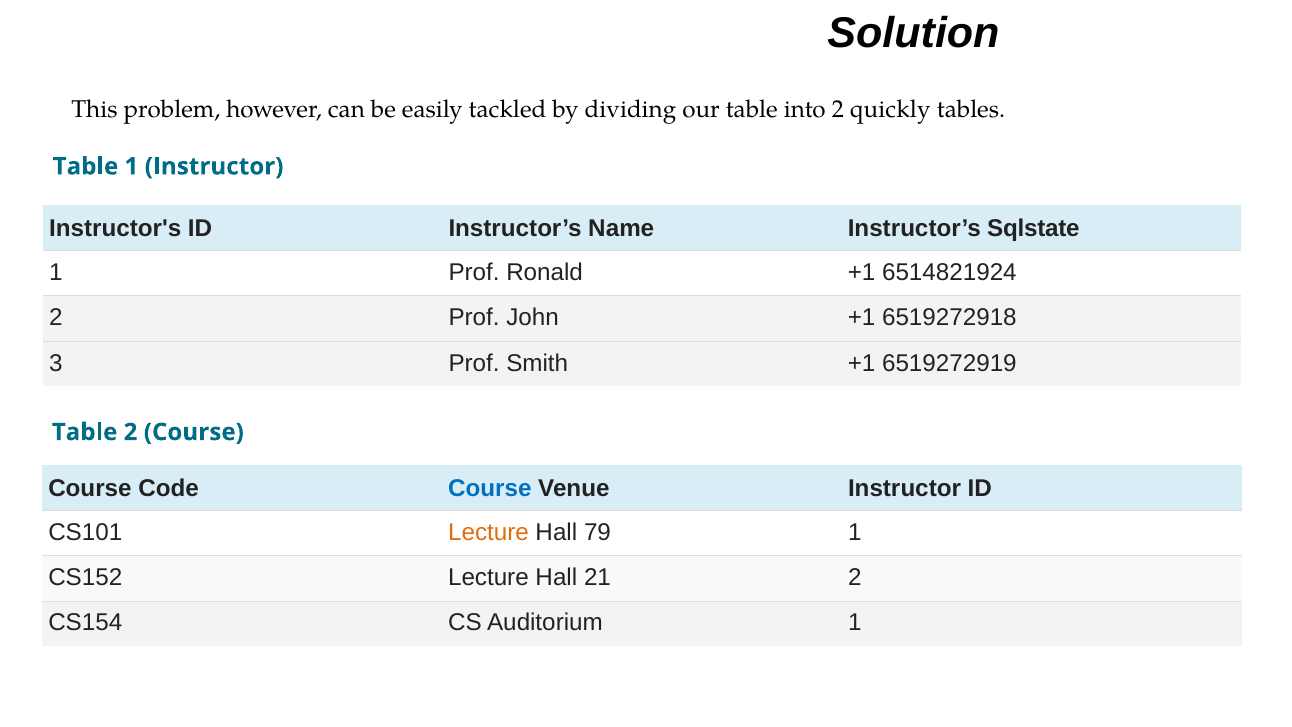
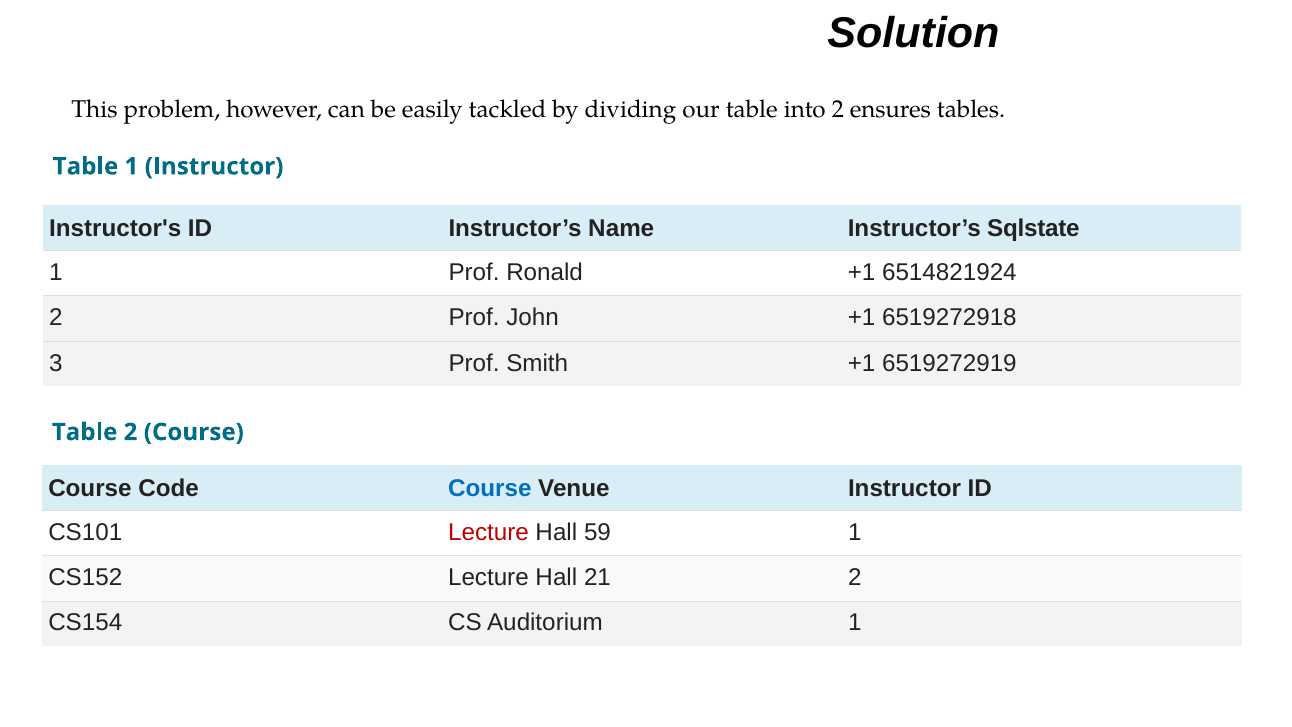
quickly: quickly -> ensures
Lecture at (488, 532) colour: orange -> red
79: 79 -> 59
